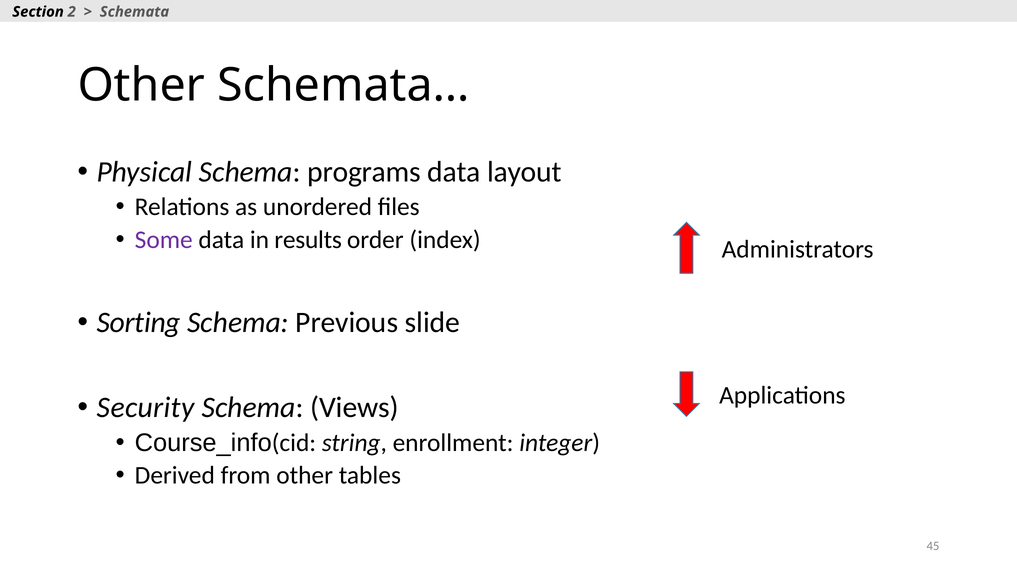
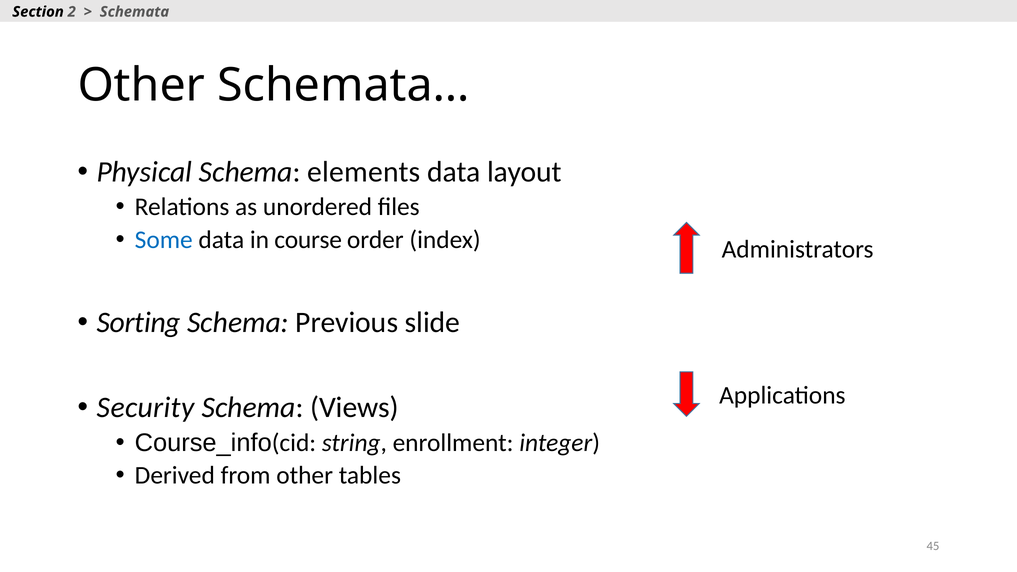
programs: programs -> elements
Some colour: purple -> blue
results: results -> course
